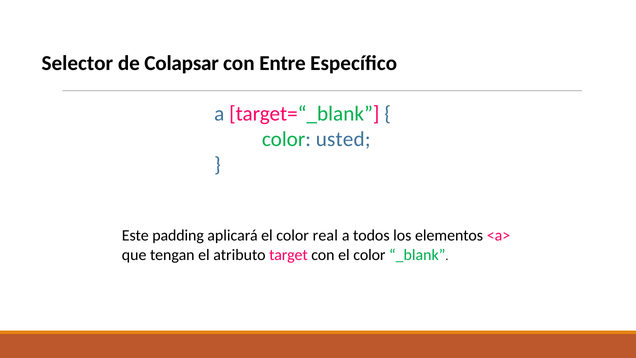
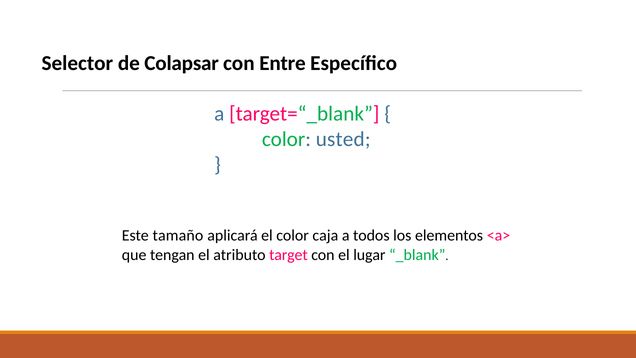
padding: padding -> tamaño
real: real -> caja
con el color: color -> lugar
